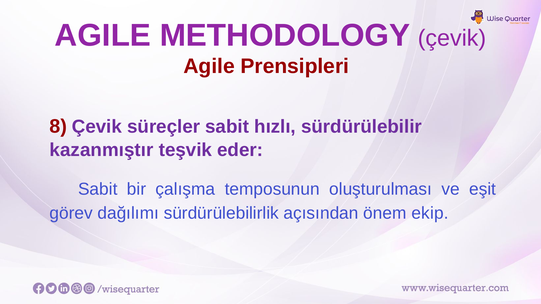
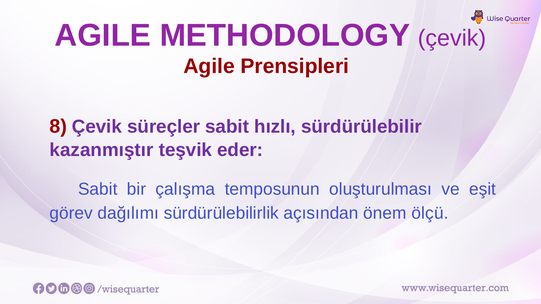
ekip: ekip -> ölçü
